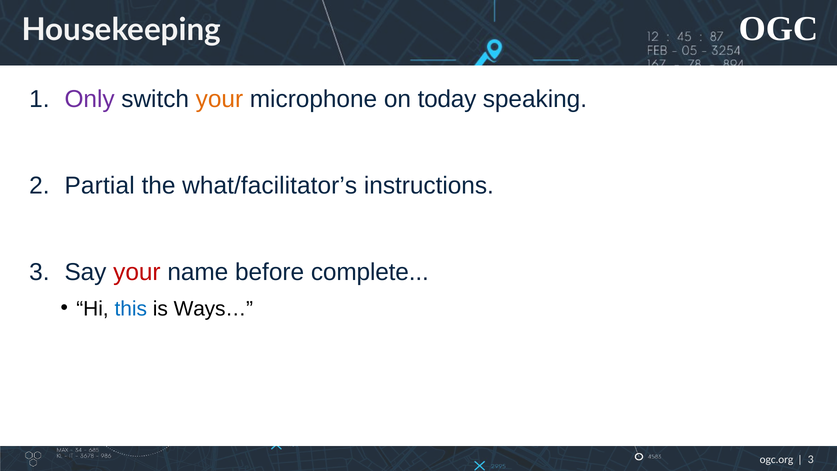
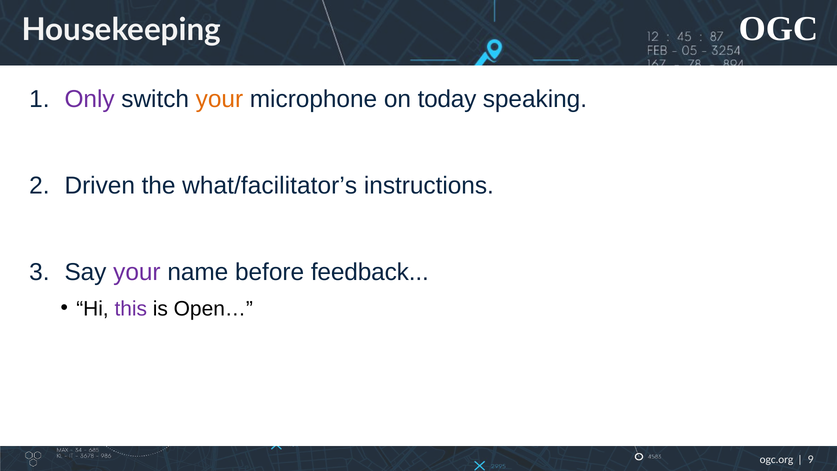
Partial: Partial -> Driven
your at (137, 272) colour: red -> purple
complete: complete -> feedback
this colour: blue -> purple
Ways…: Ways… -> Open…
3 at (811, 460): 3 -> 9
